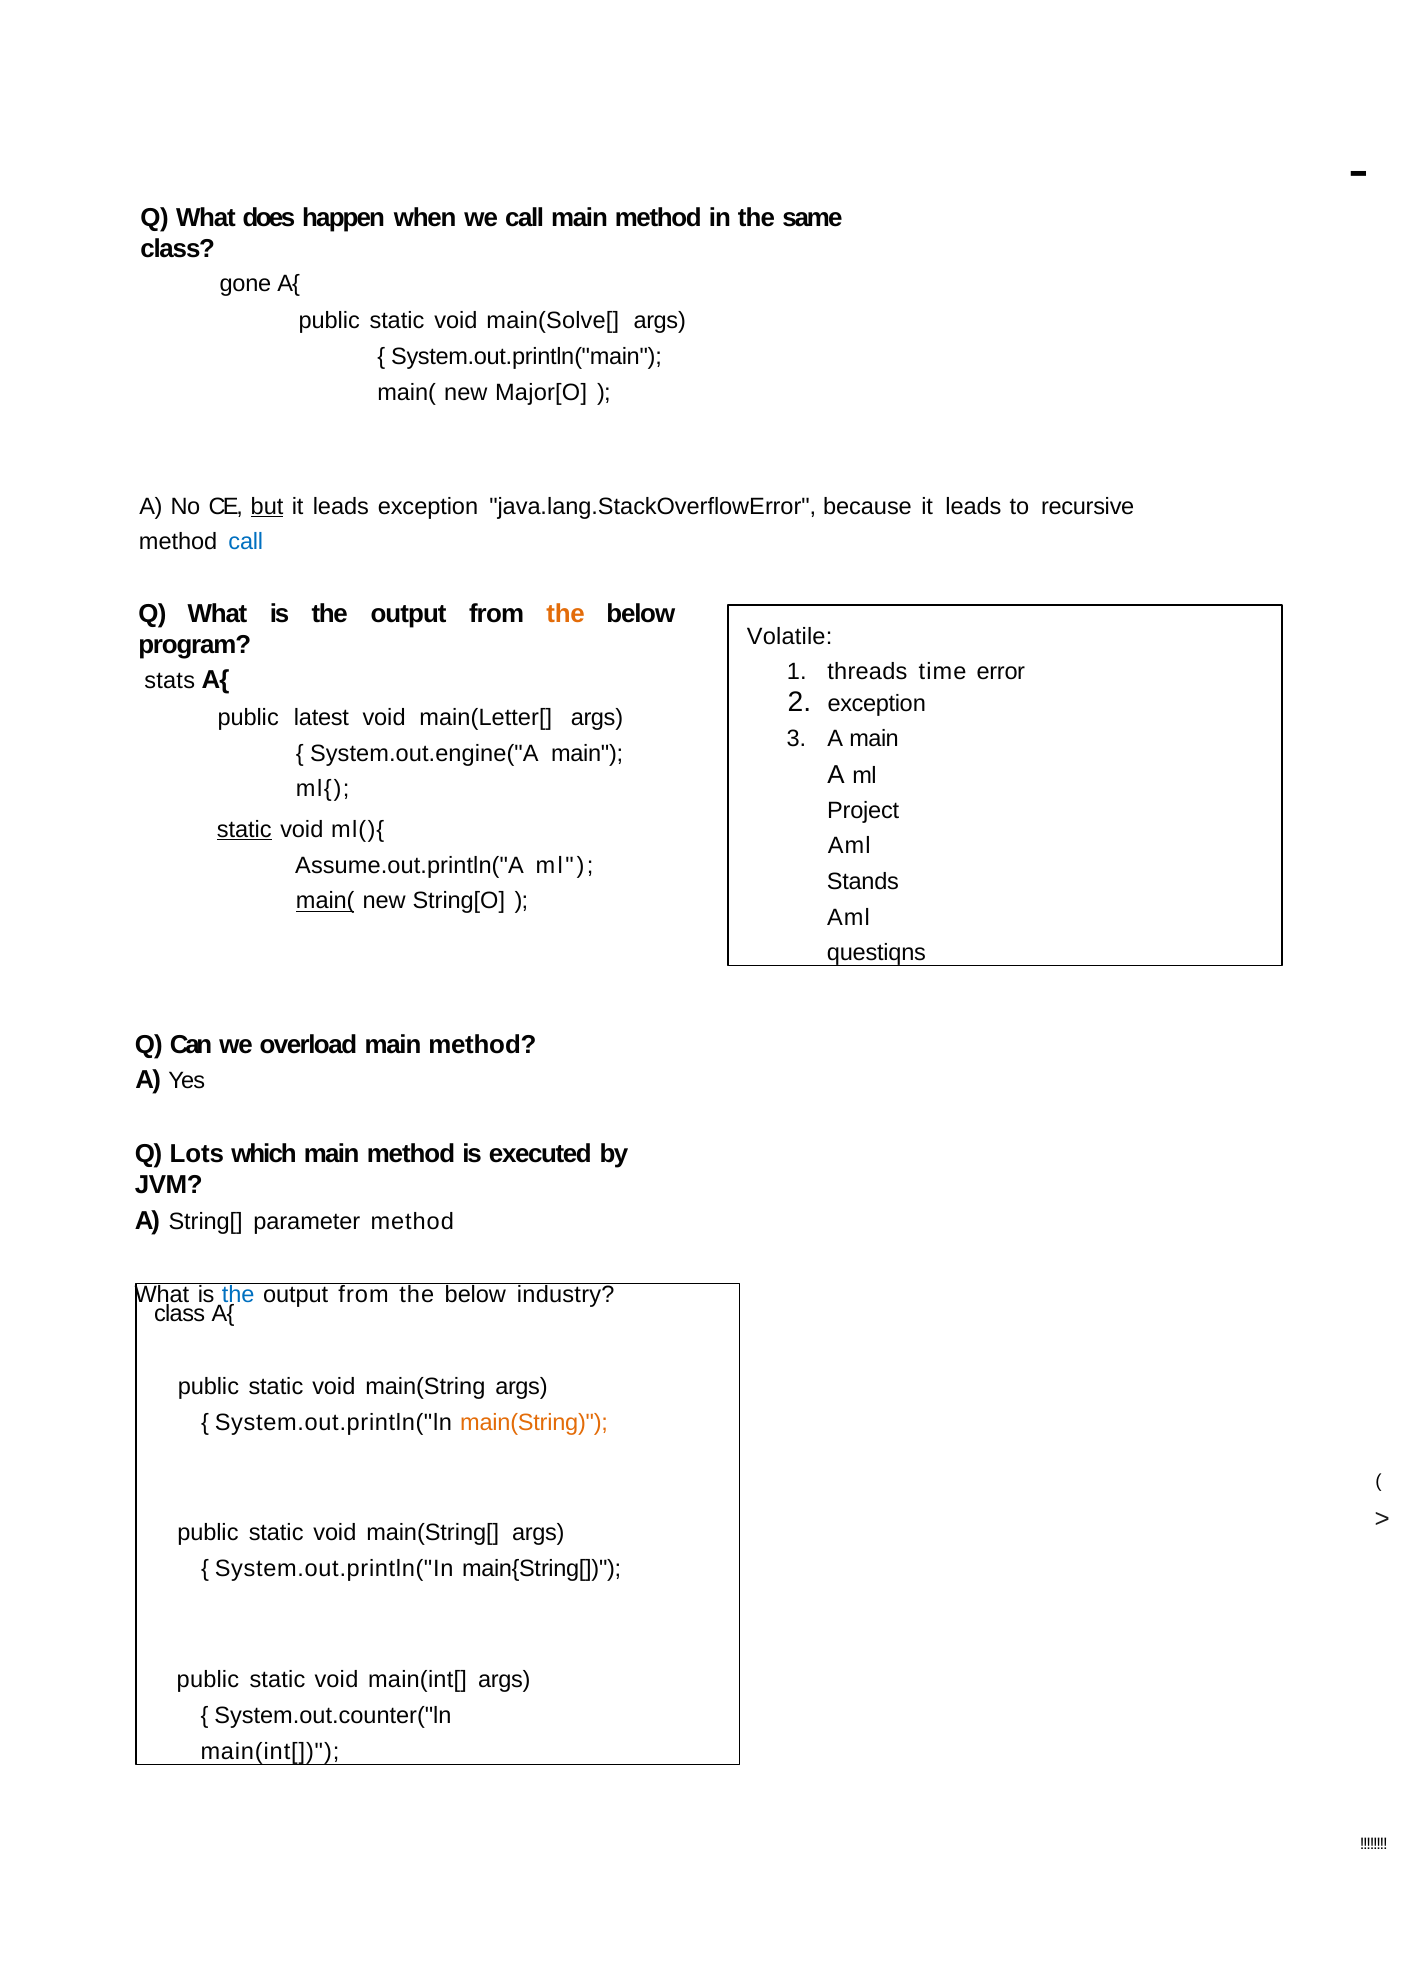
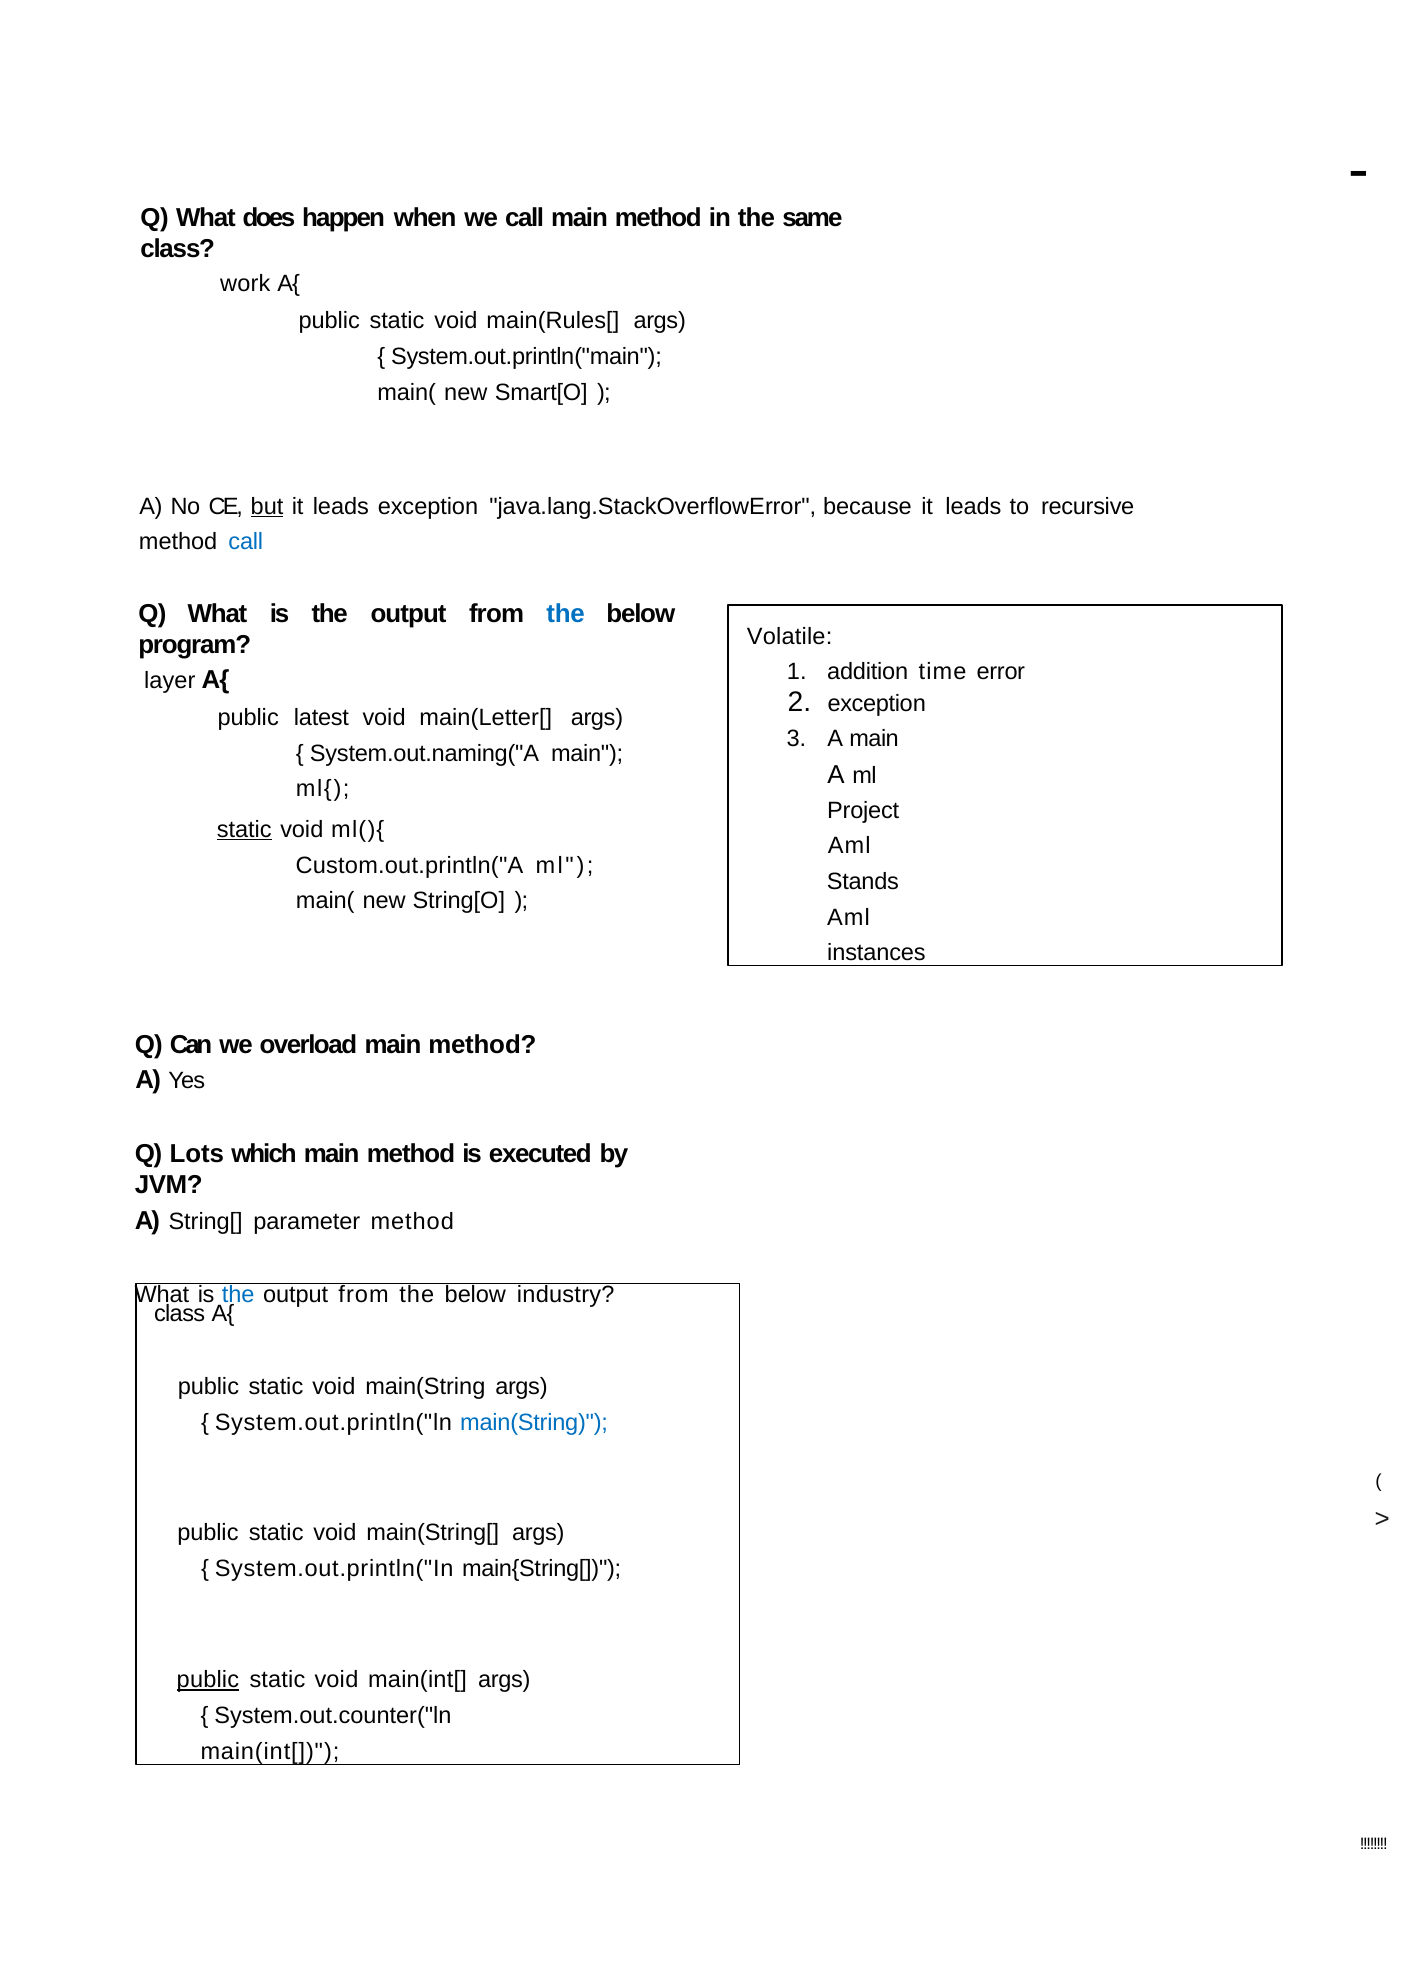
gone: gone -> work
main(Solve[: main(Solve[ -> main(Rules[
Major[O: Major[O -> Smart[O
the at (566, 614) colour: orange -> blue
threads: threads -> addition
stats: stats -> layer
System.out.engine("A: System.out.engine("A -> System.out.naming("A
Assume.out.println("A: Assume.out.println("A -> Custom.out.println("A
main( at (325, 901) underline: present -> none
questiqns: questiqns -> instances
main(String at (534, 1423) colour: orange -> blue
public at (208, 1680) underline: none -> present
